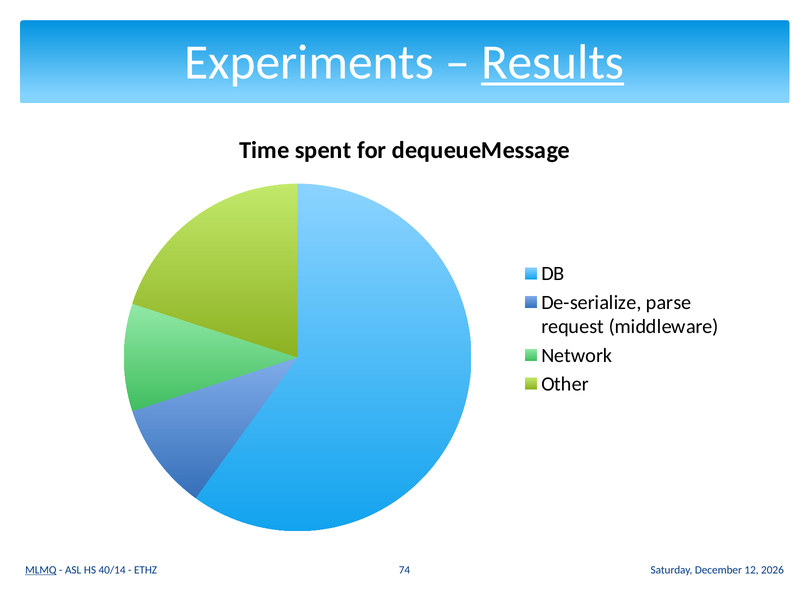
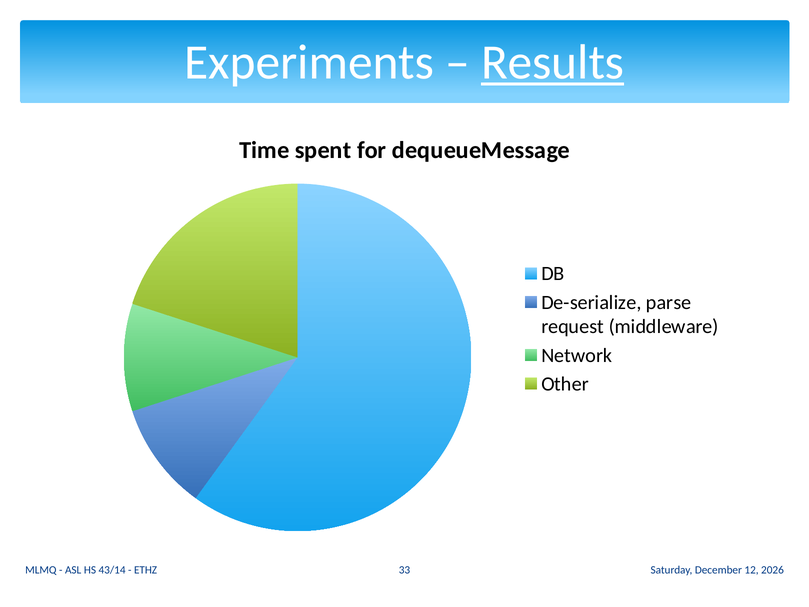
MLMQ underline: present -> none
40/14: 40/14 -> 43/14
74: 74 -> 33
